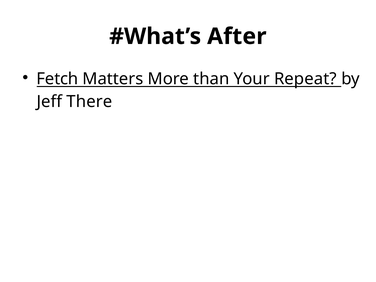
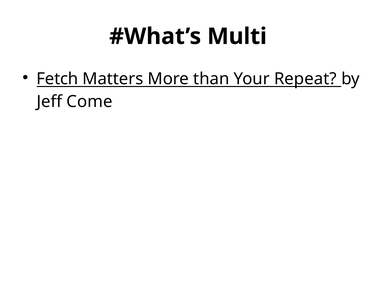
After: After -> Multi
There: There -> Come
